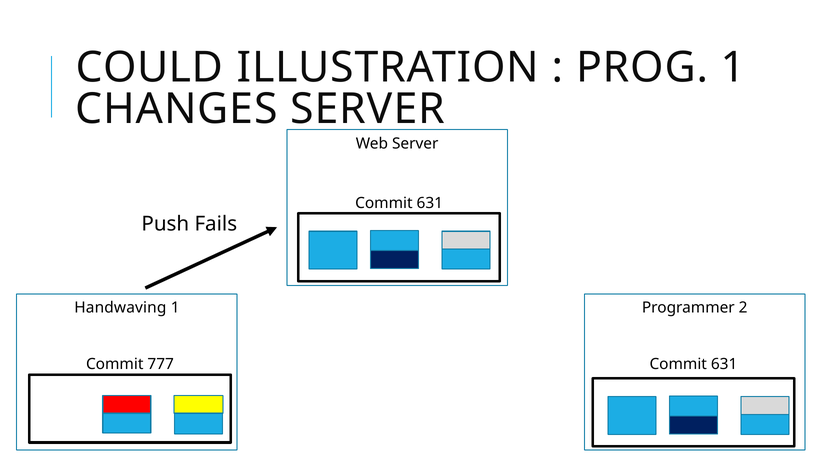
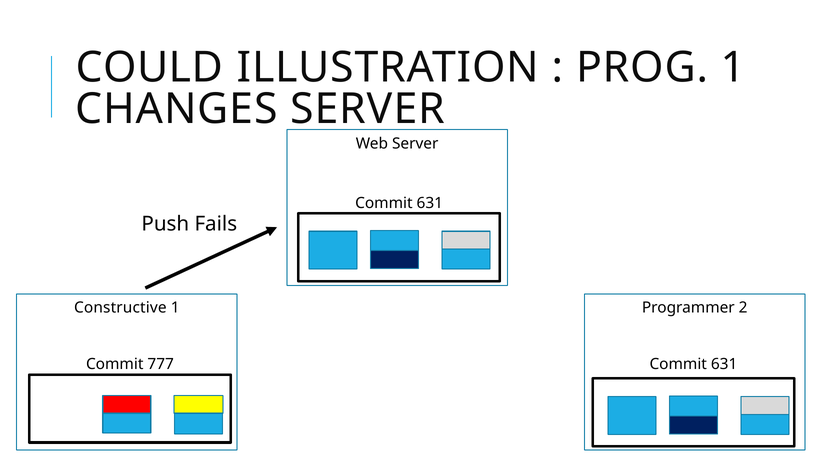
Handwaving: Handwaving -> Constructive
